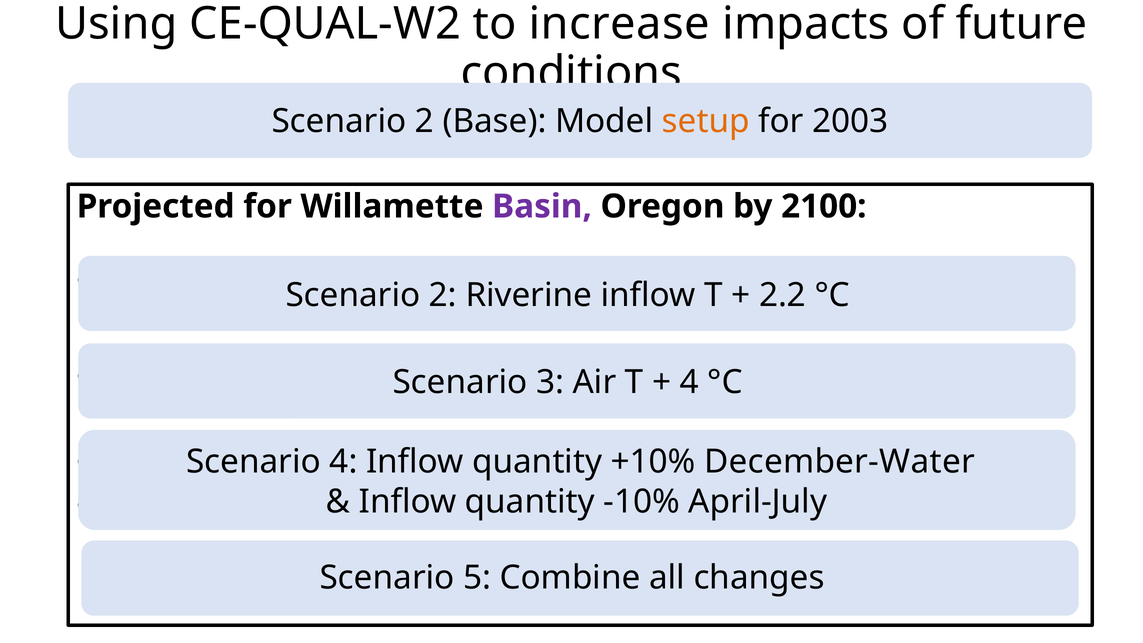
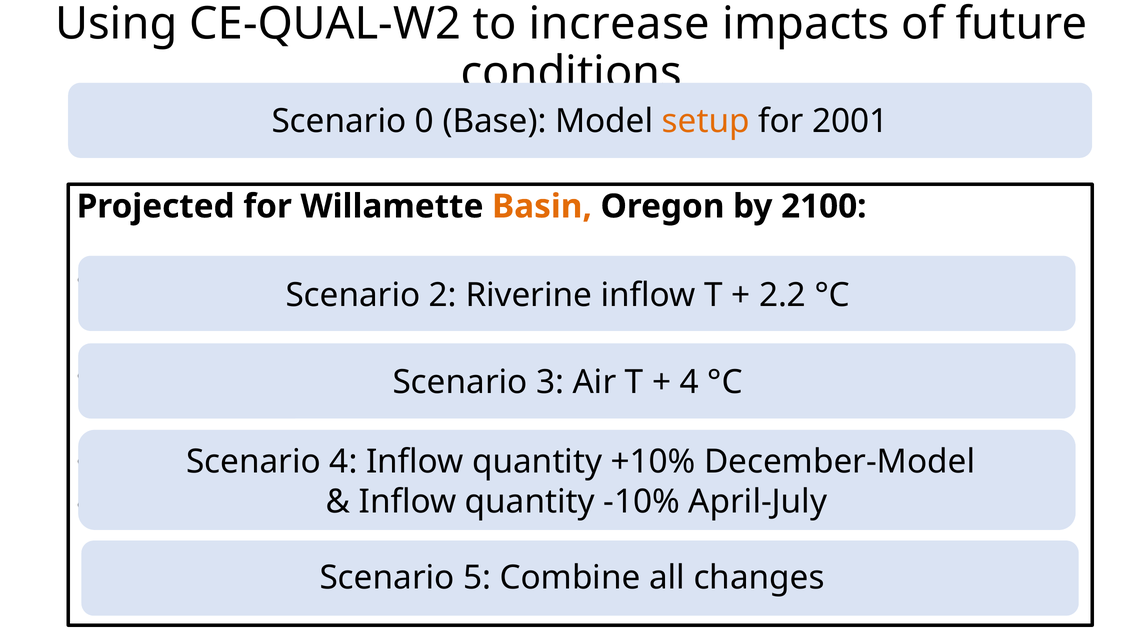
2 at (424, 121): 2 -> 0
2003: 2003 -> 2001
Basin colour: purple -> orange
December-Water: December-Water -> December-Model
